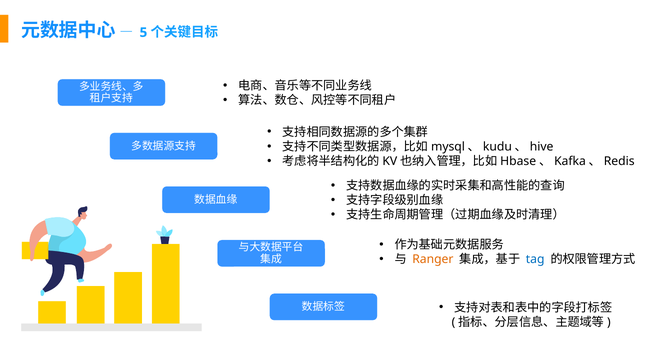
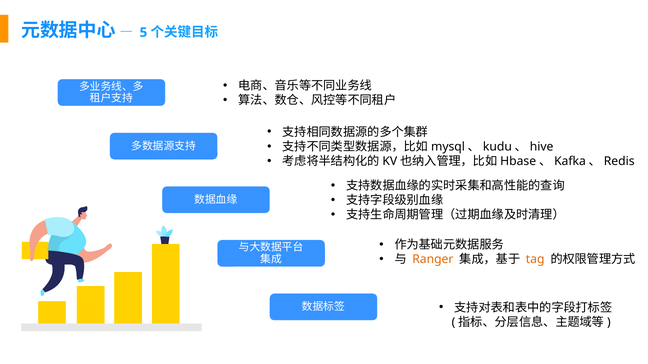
tag colour: blue -> orange
